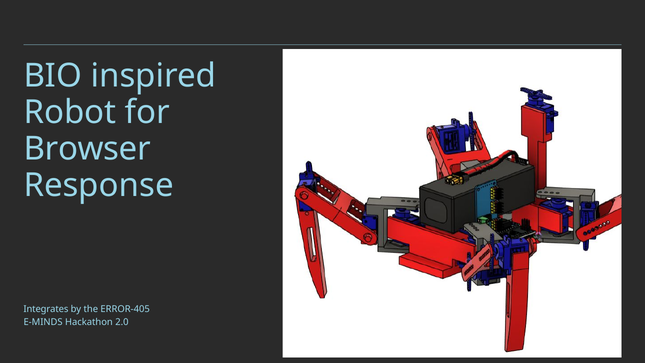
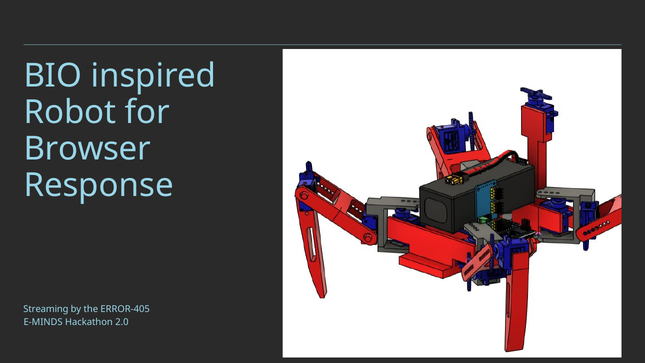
Integrates: Integrates -> Streaming
